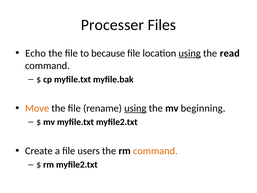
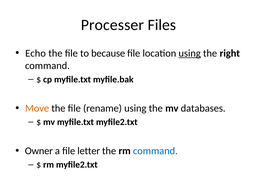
read: read -> right
using at (135, 108) underline: present -> none
beginning: beginning -> databases
Create: Create -> Owner
users: users -> letter
command at (155, 151) colour: orange -> blue
